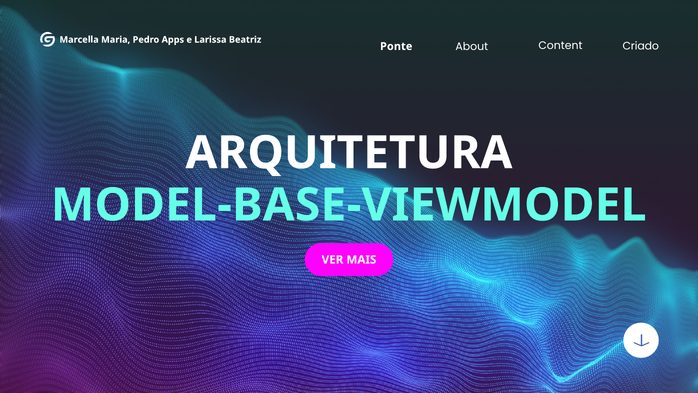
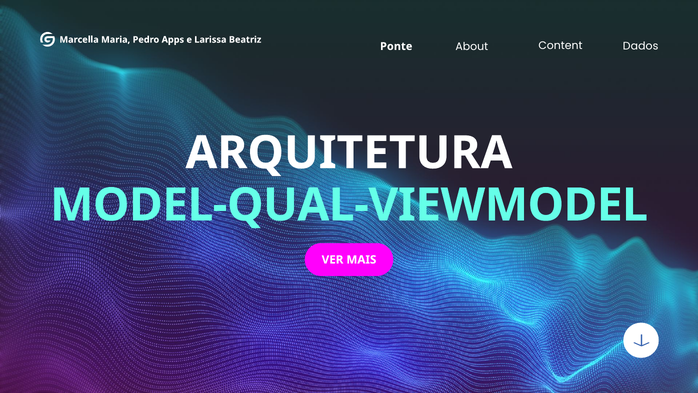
Criado: Criado -> Dados
MODEL-BASE-VIEWMODEL: MODEL-BASE-VIEWMODEL -> MODEL-QUAL-VIEWMODEL
